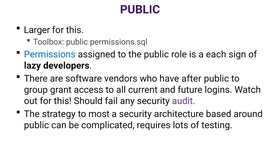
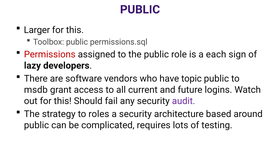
Permissions colour: blue -> red
after: after -> topic
group: group -> msdb
most: most -> roles
